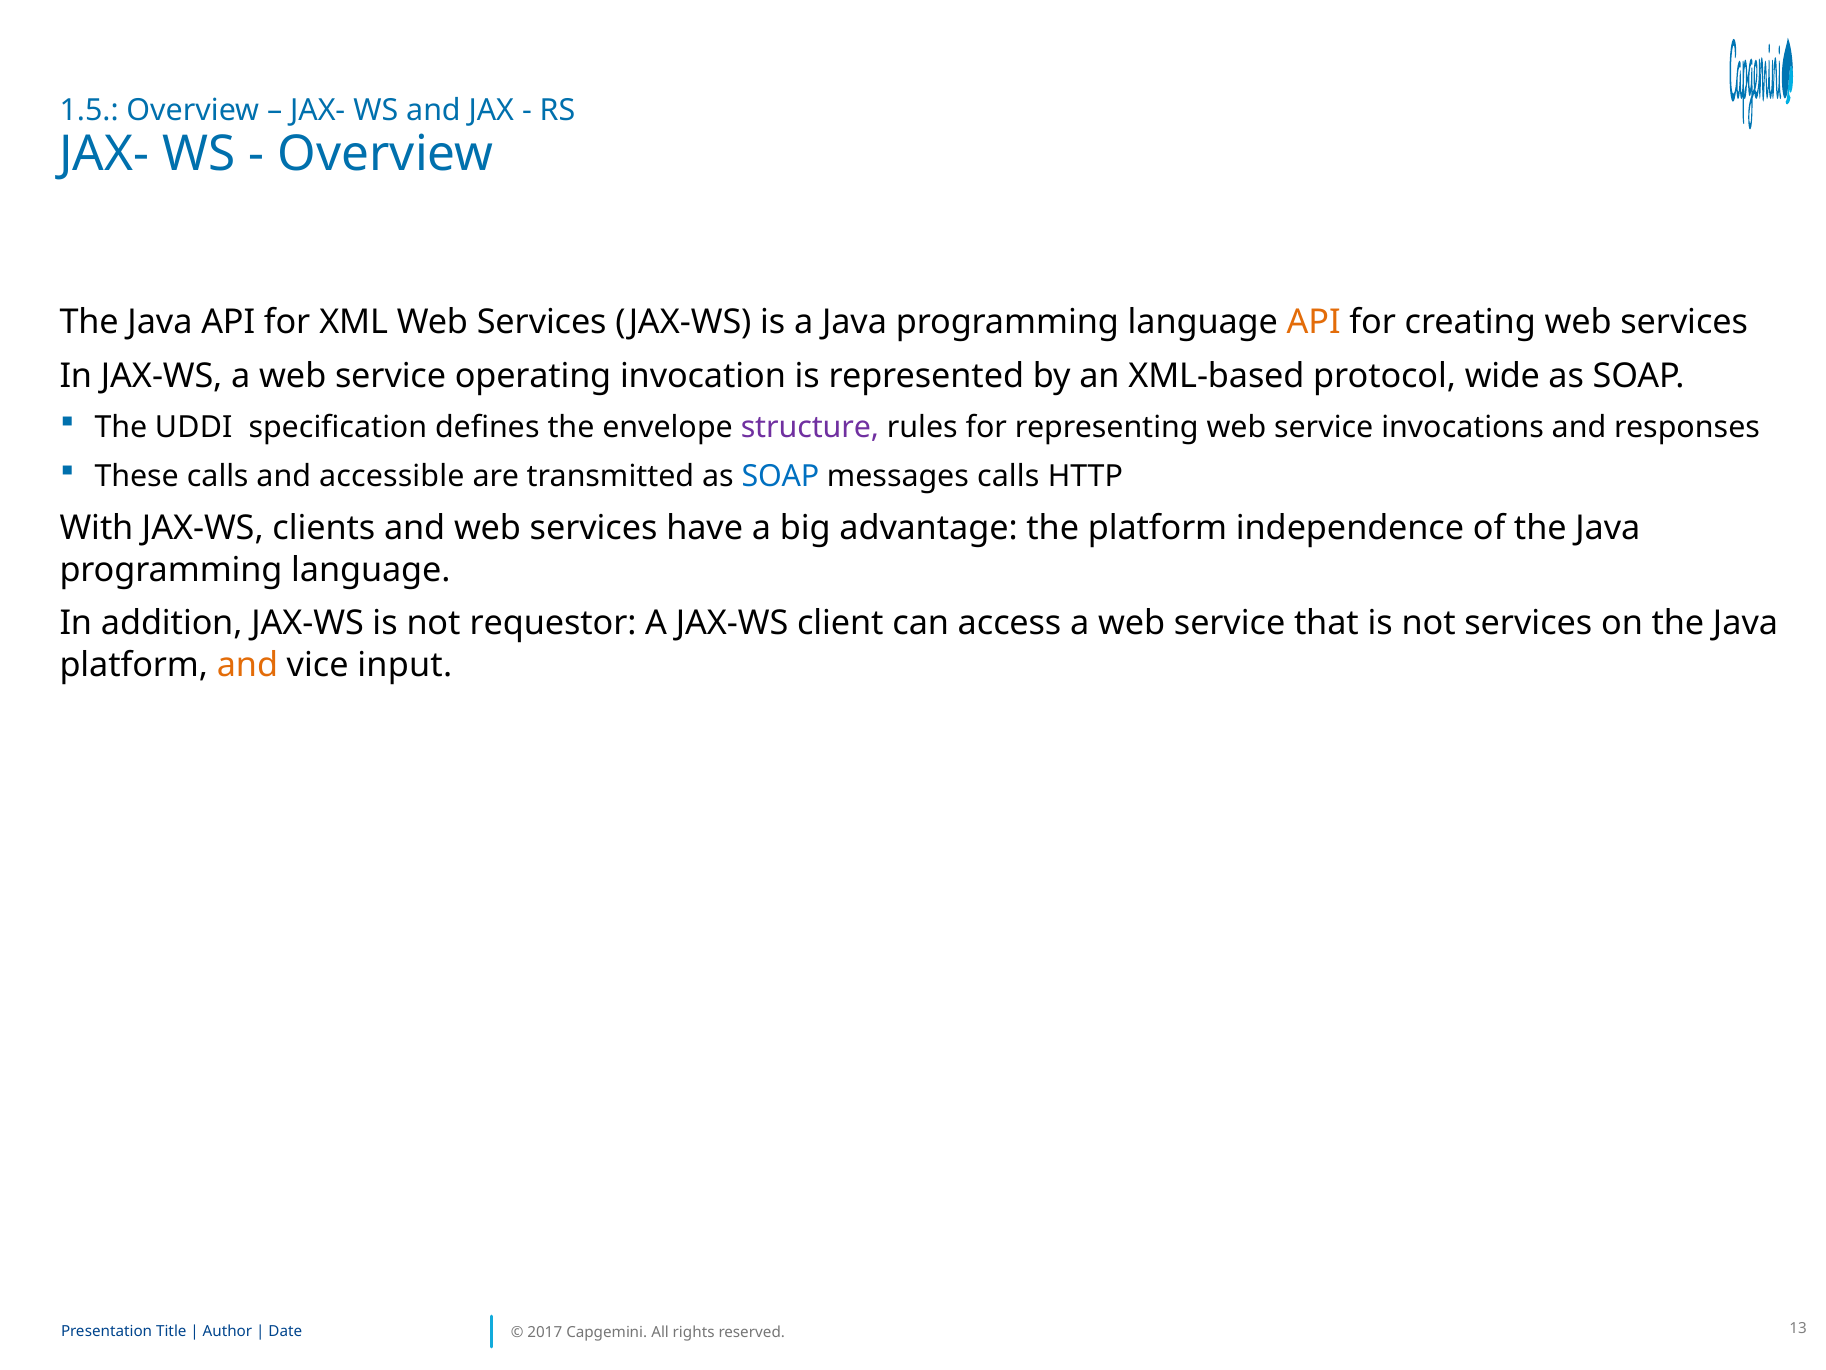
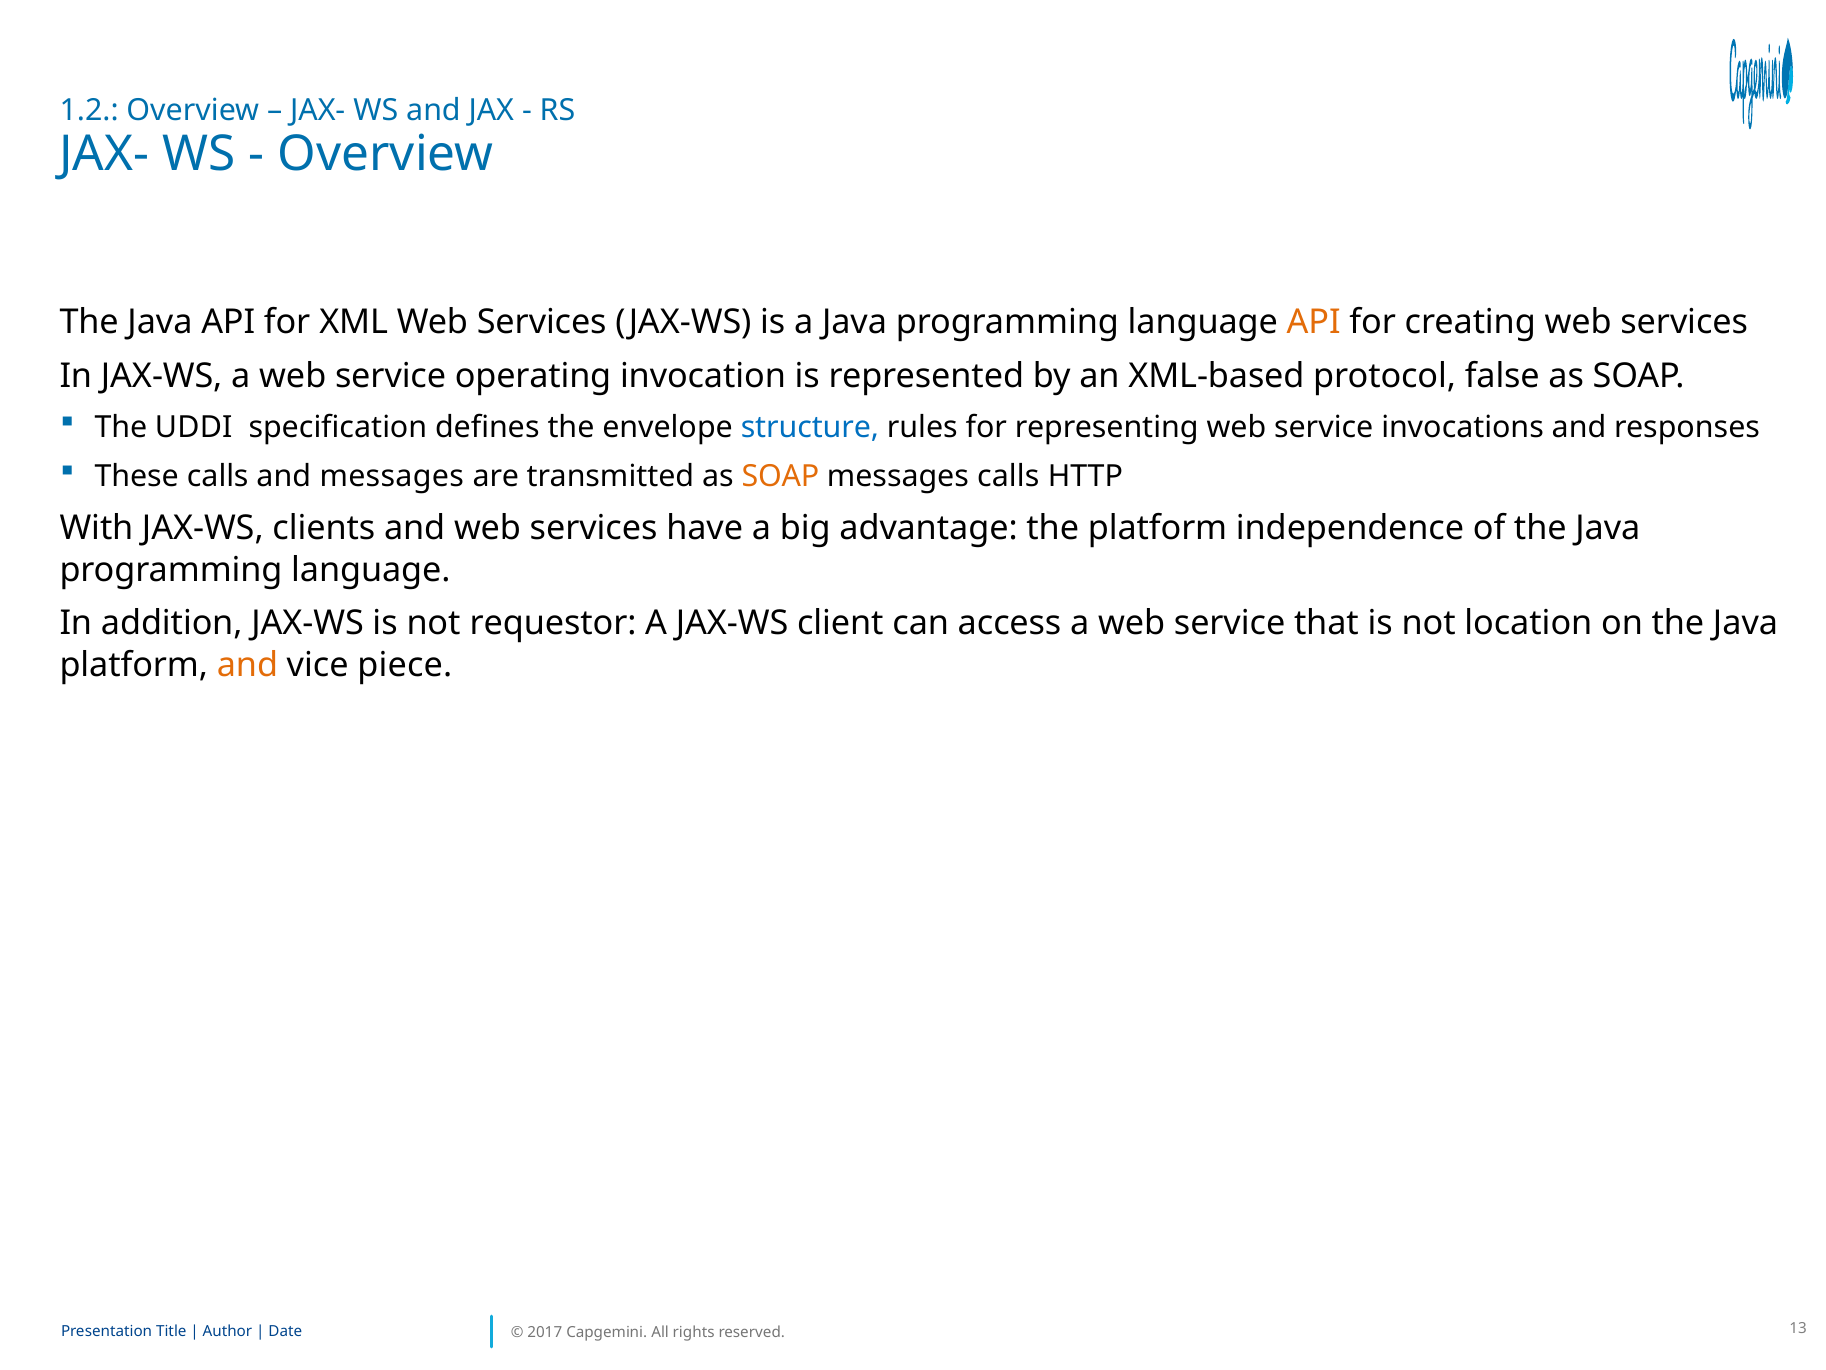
1.5: 1.5 -> 1.2
wide: wide -> false
structure colour: purple -> blue
and accessible: accessible -> messages
SOAP at (780, 477) colour: blue -> orange
not services: services -> location
input: input -> piece
